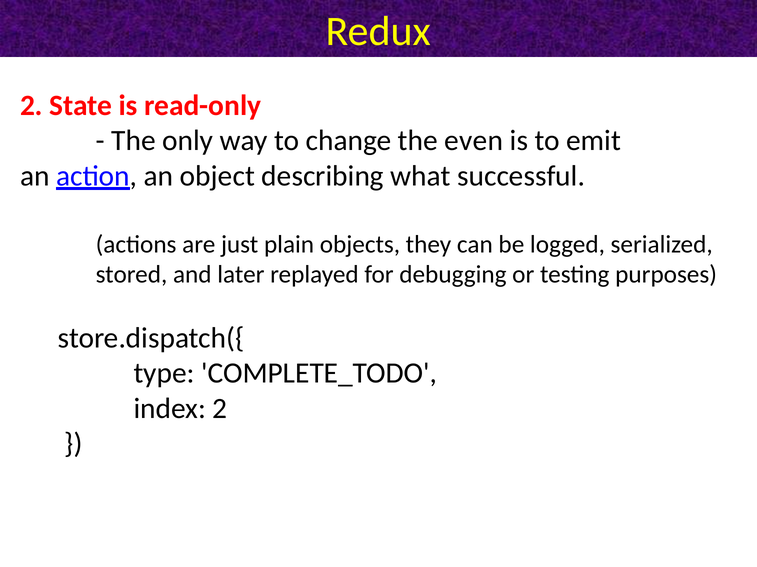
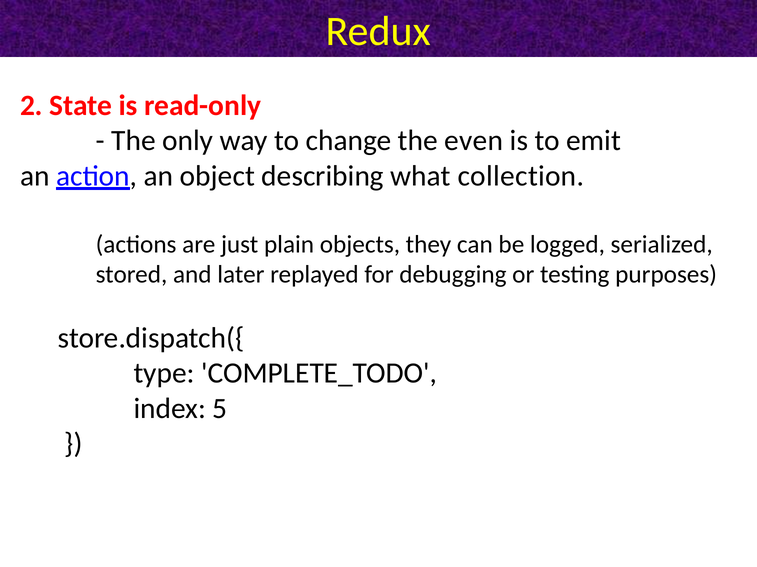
successful: successful -> collection
index 2: 2 -> 5
